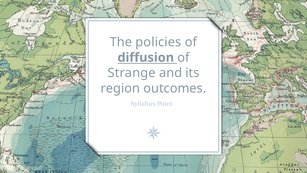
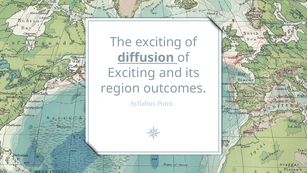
The policies: policies -> exciting
Strange at (132, 73): Strange -> Exciting
